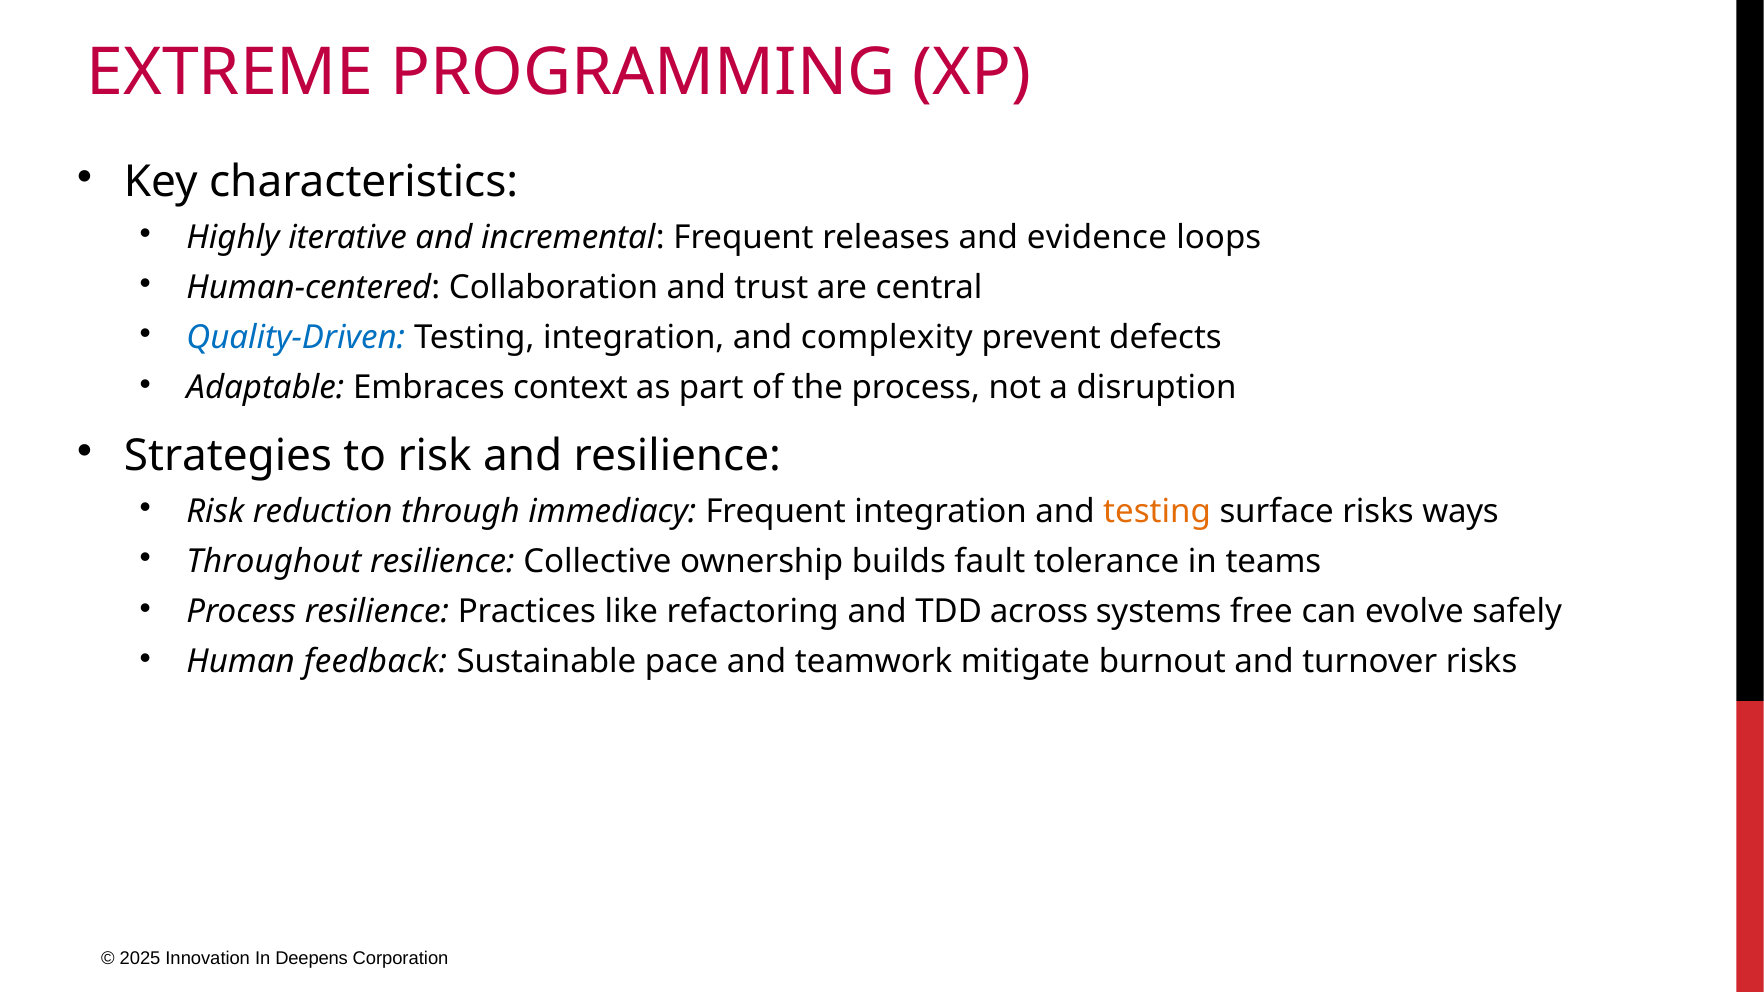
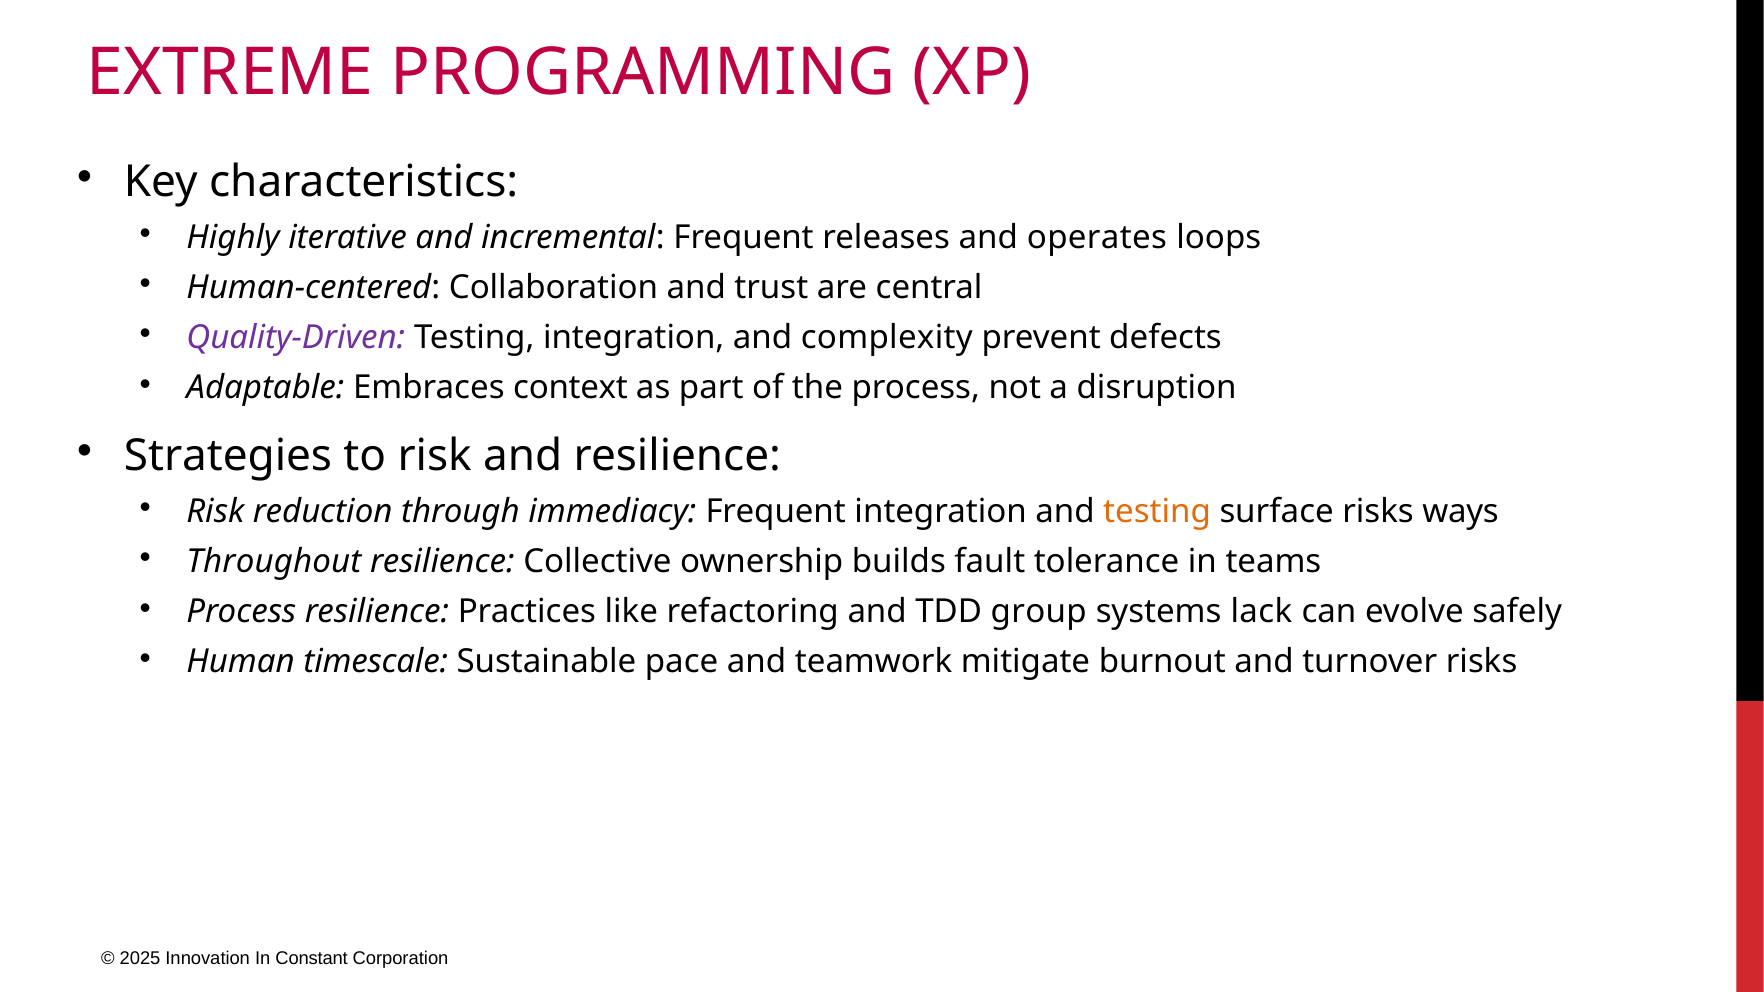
evidence: evidence -> operates
Quality-Driven colour: blue -> purple
across: across -> group
free: free -> lack
feedback: feedback -> timescale
Deepens: Deepens -> Constant
